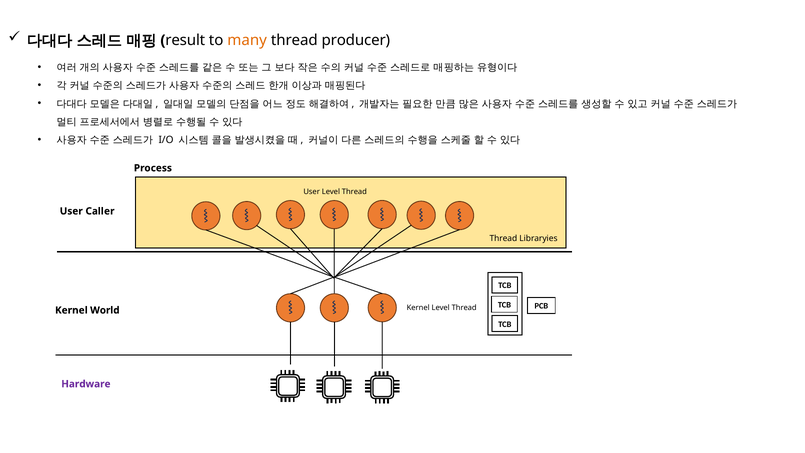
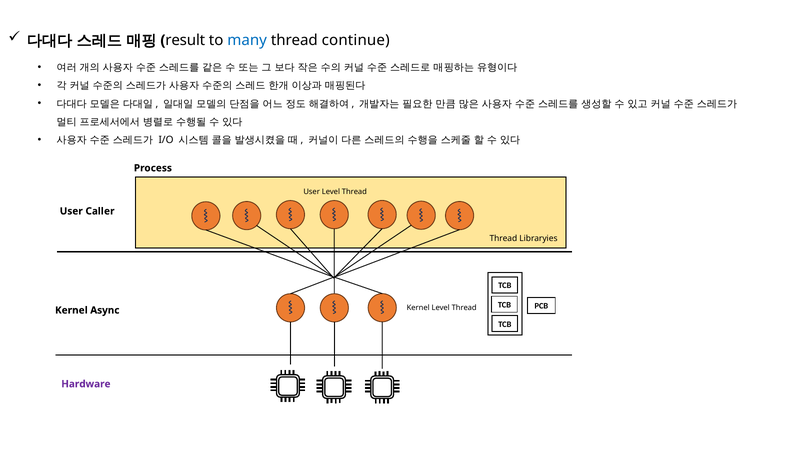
many colour: orange -> blue
producer: producer -> continue
World: World -> Async
